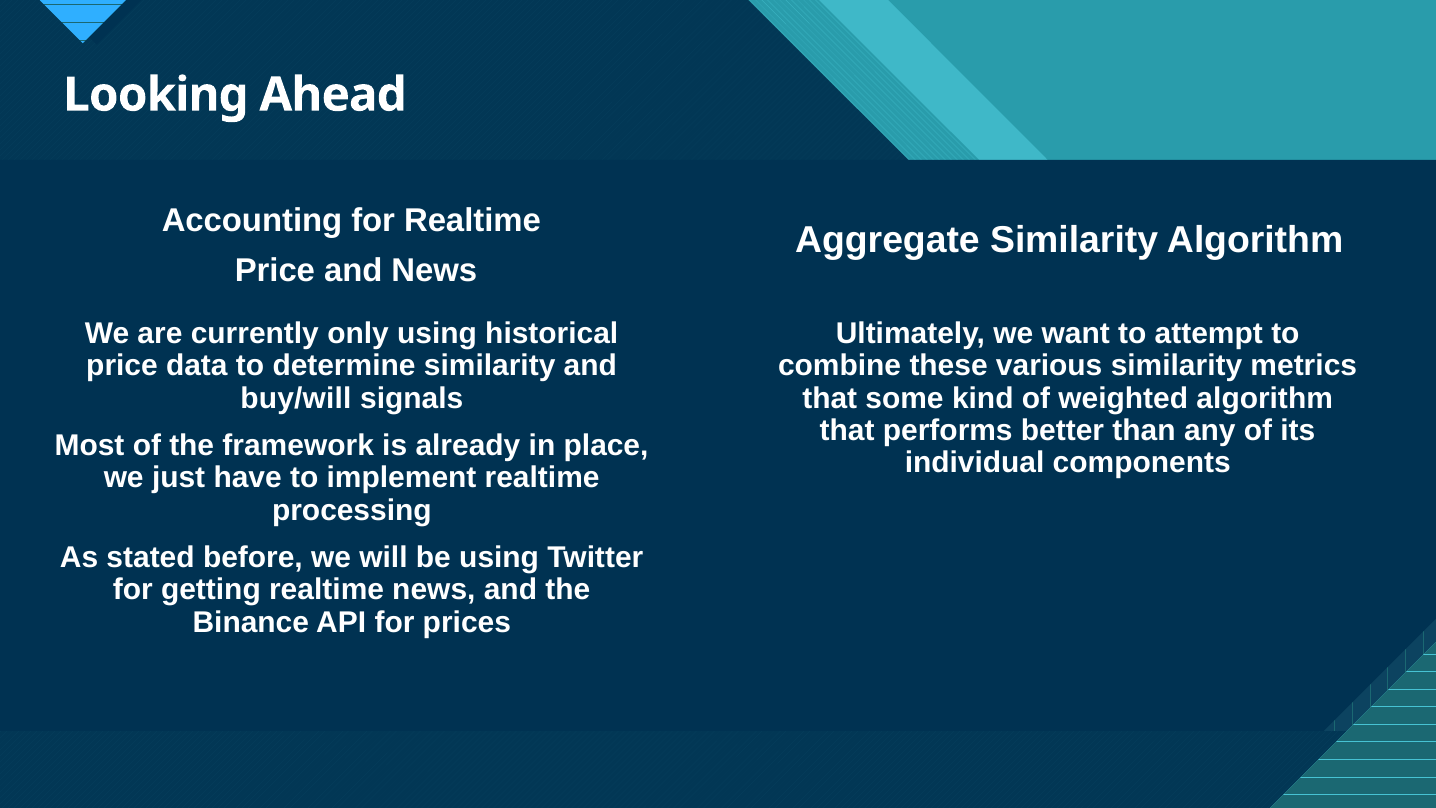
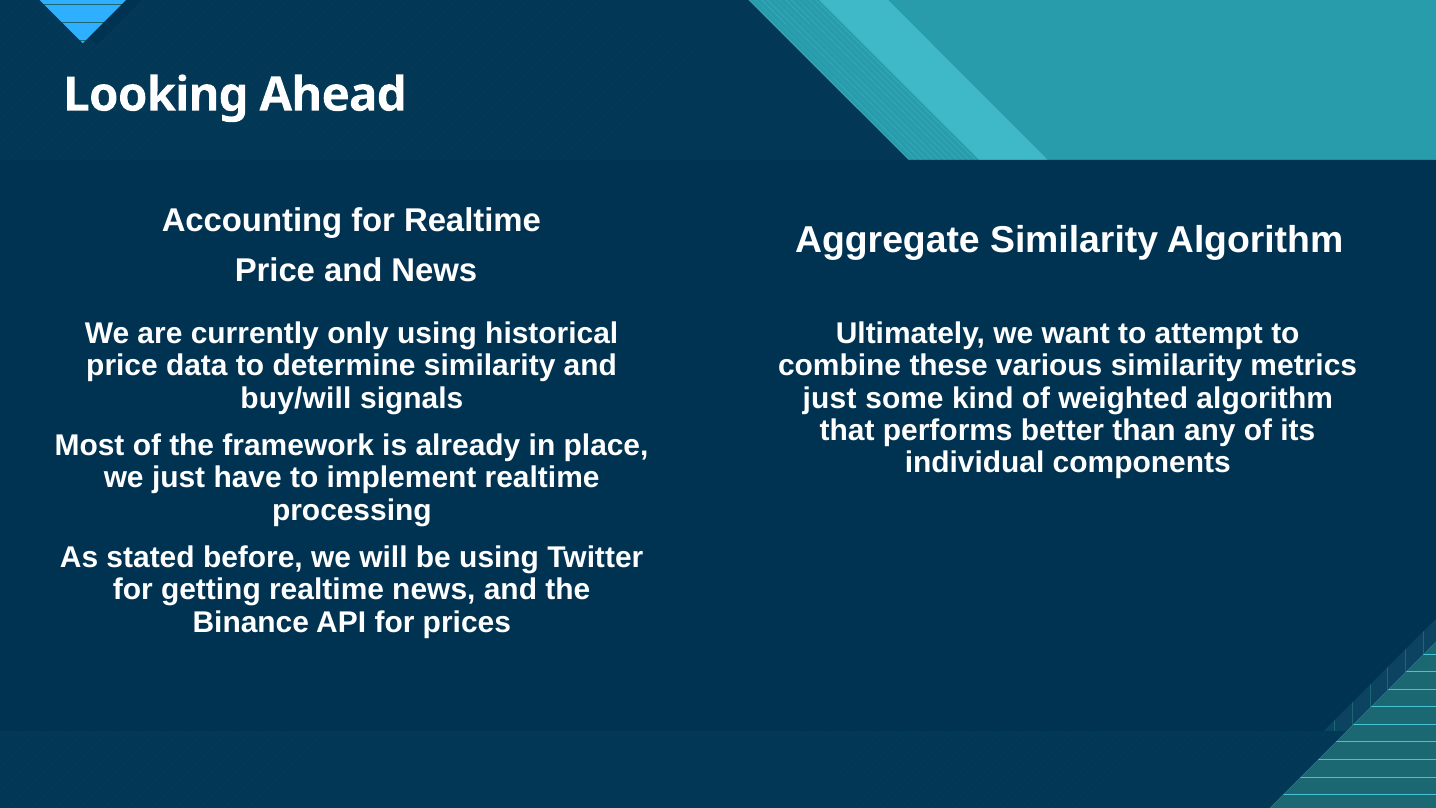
that at (830, 398): that -> just
